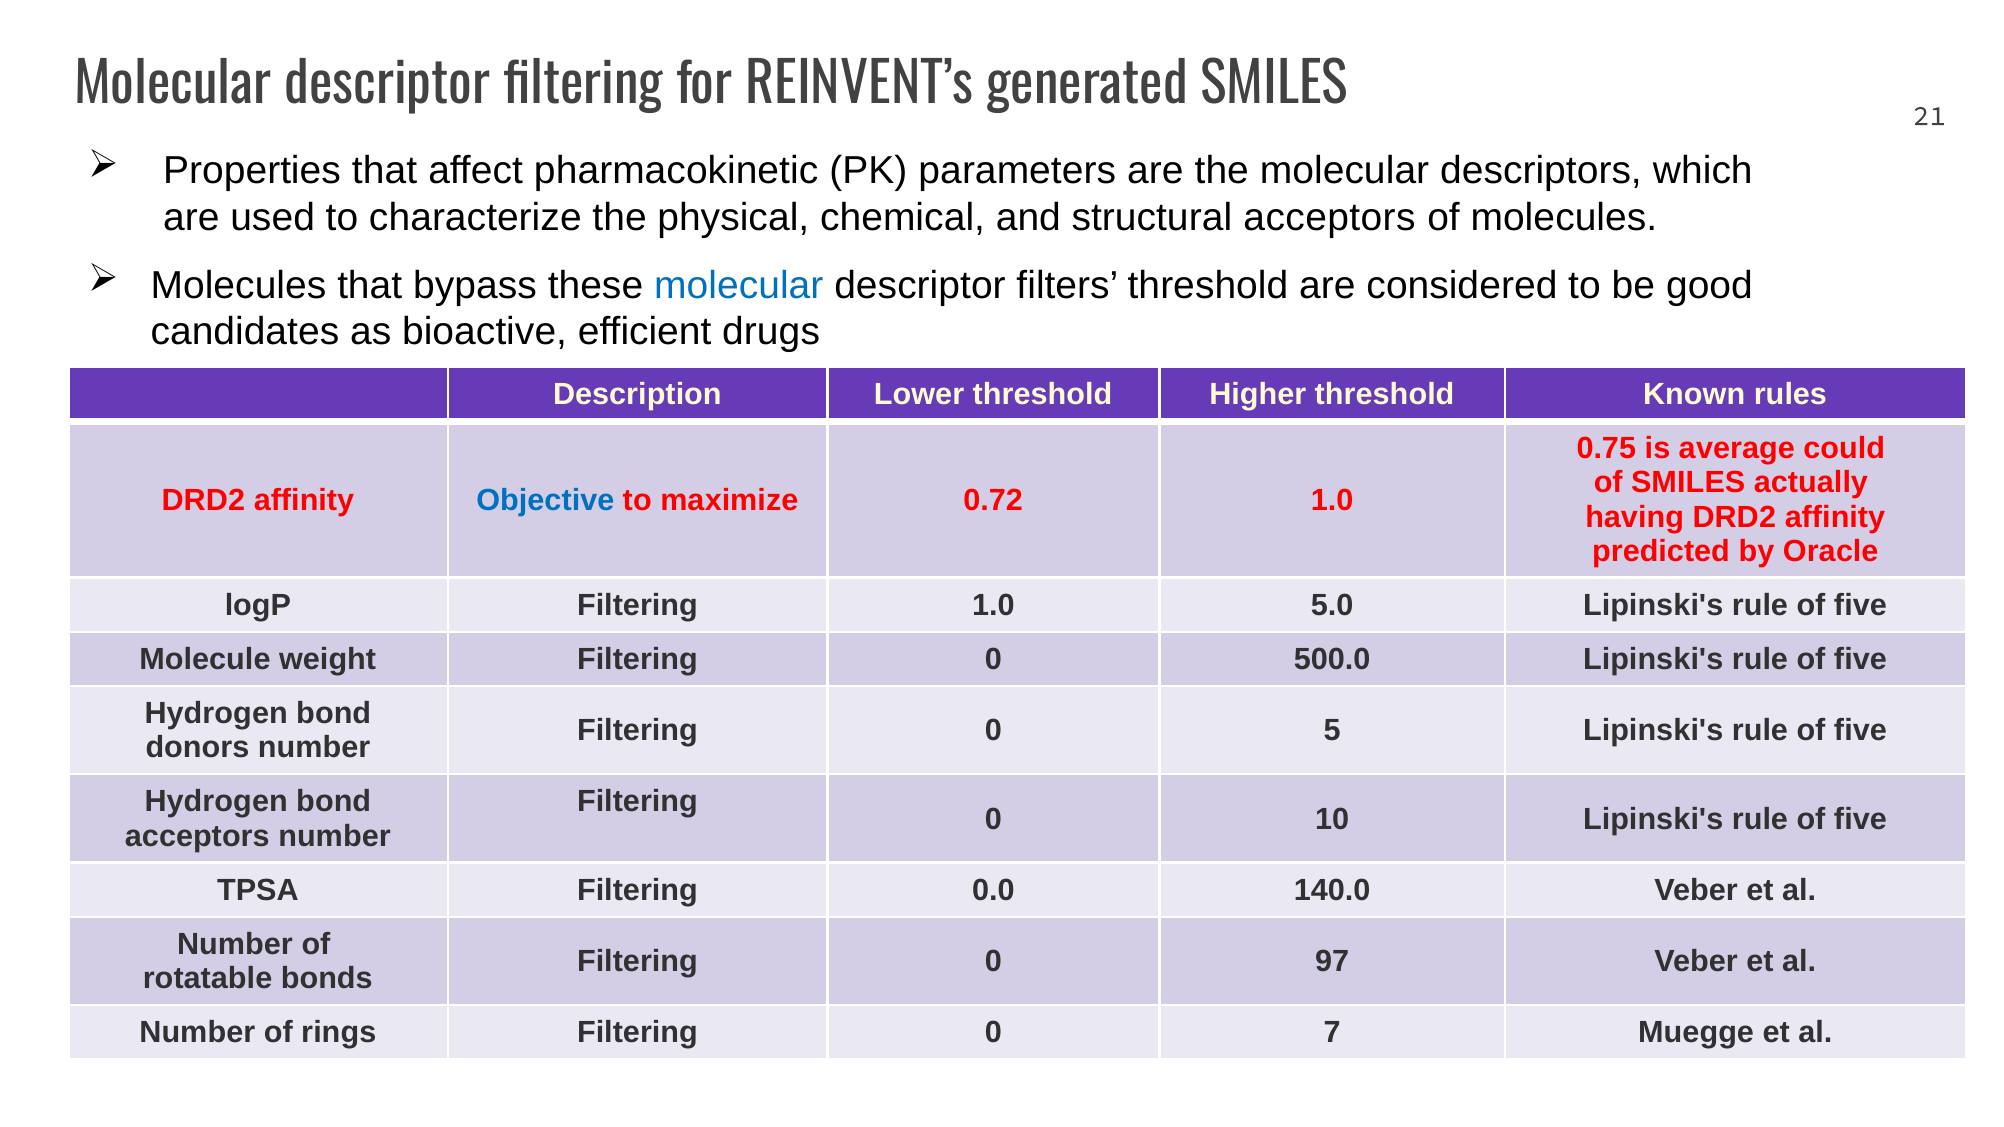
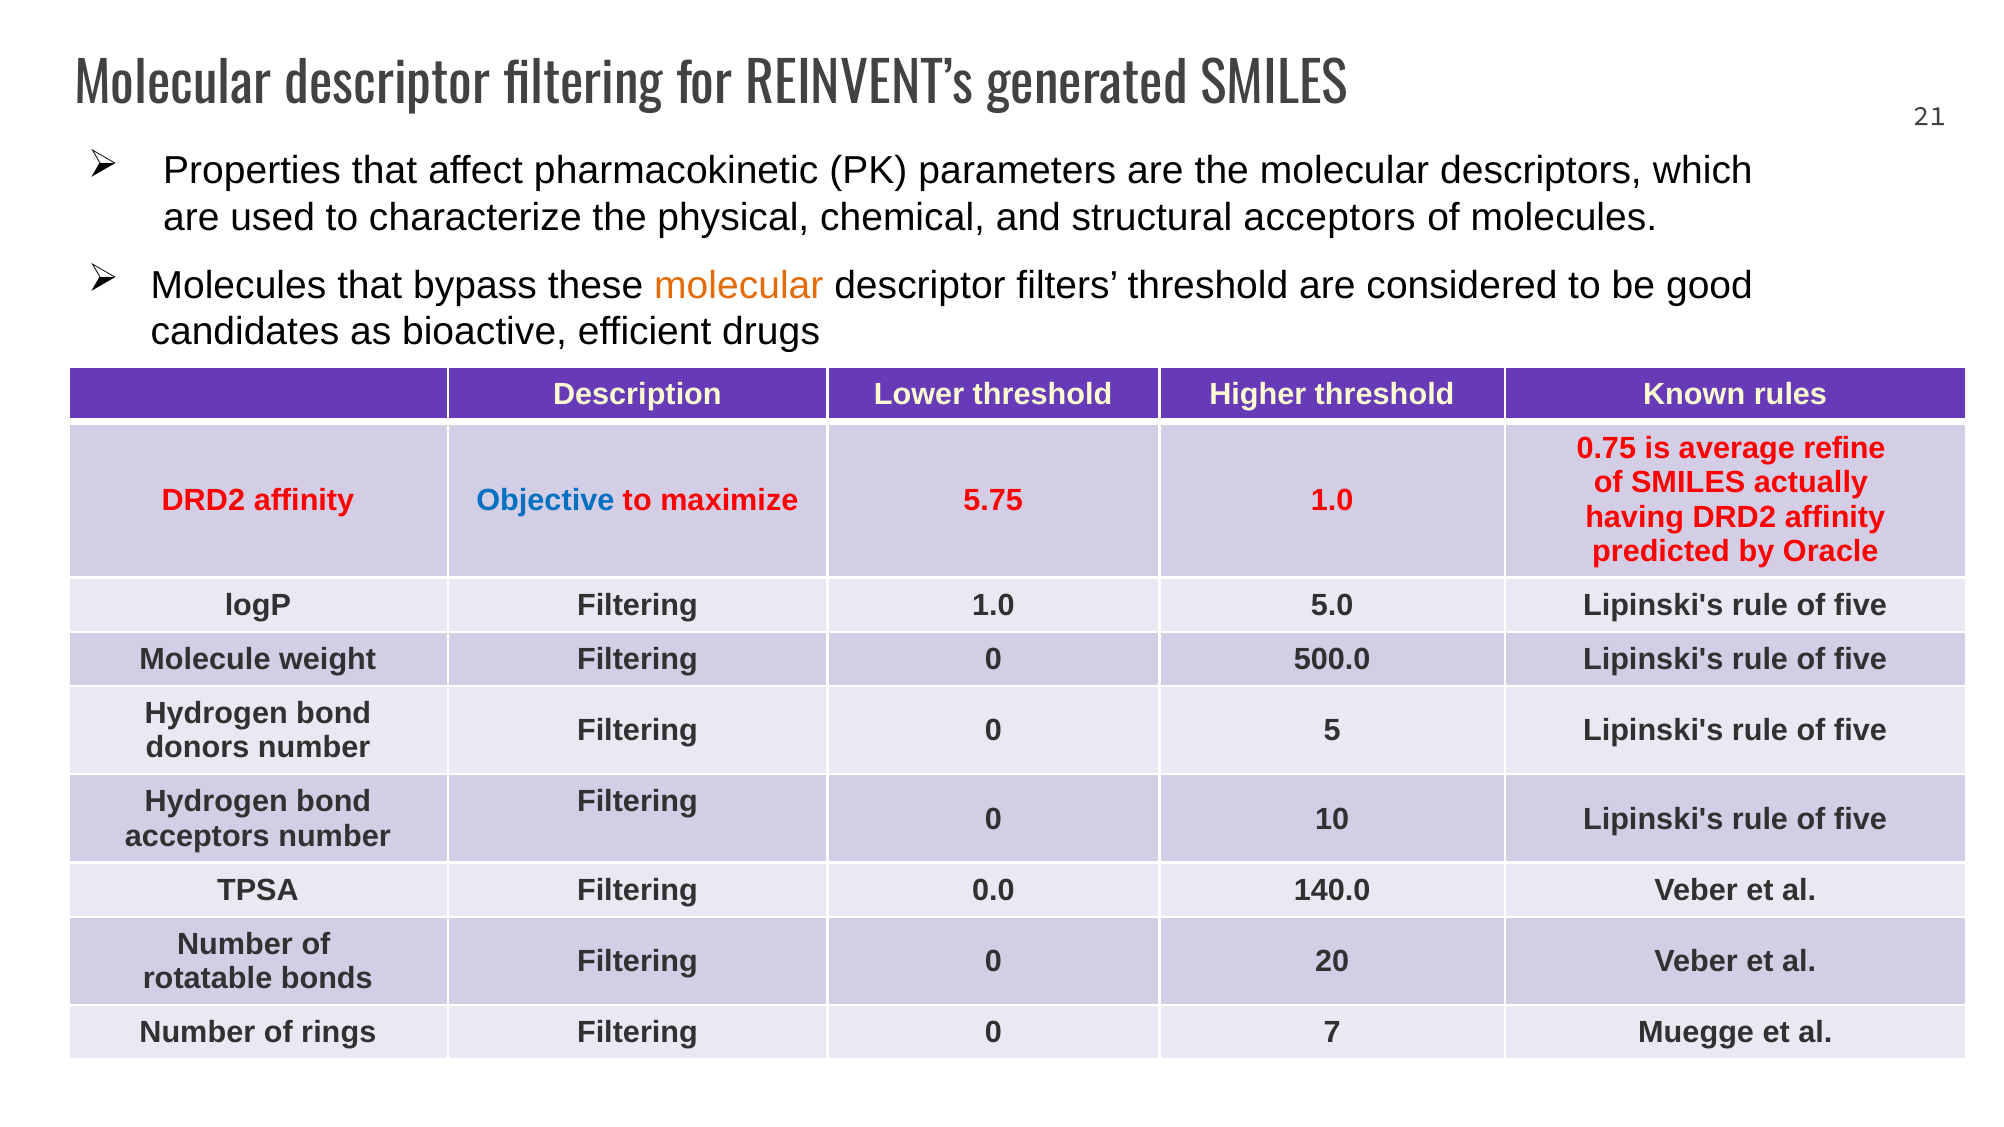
molecular at (739, 285) colour: blue -> orange
could: could -> refine
0.72: 0.72 -> 5.75
97: 97 -> 20
